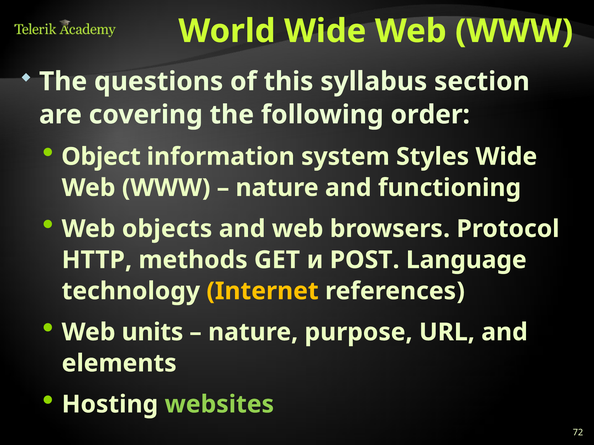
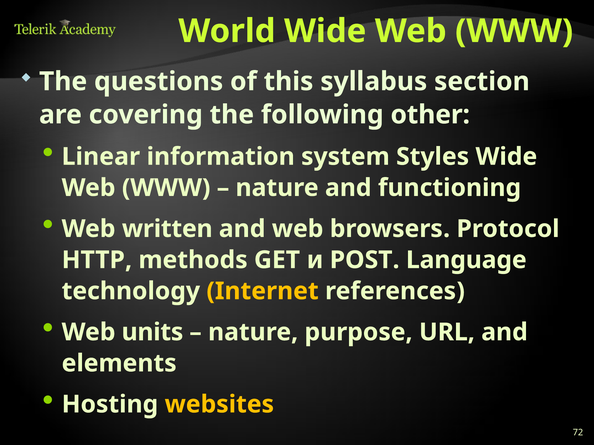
order: order -> other
Object: Object -> Linear
objects: objects -> written
websites colour: light green -> yellow
